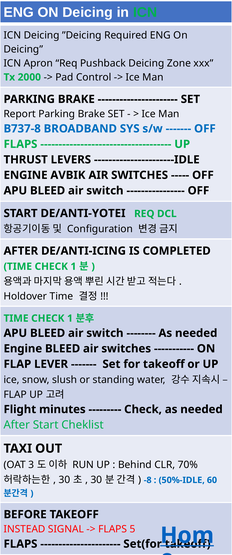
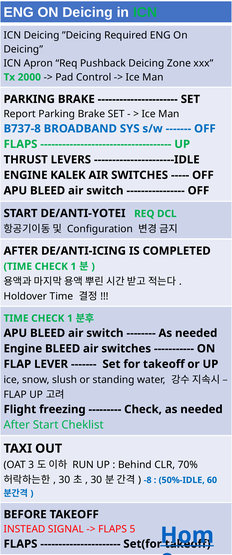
AVBIK: AVBIK -> KALEK
minutes: minutes -> freezing
